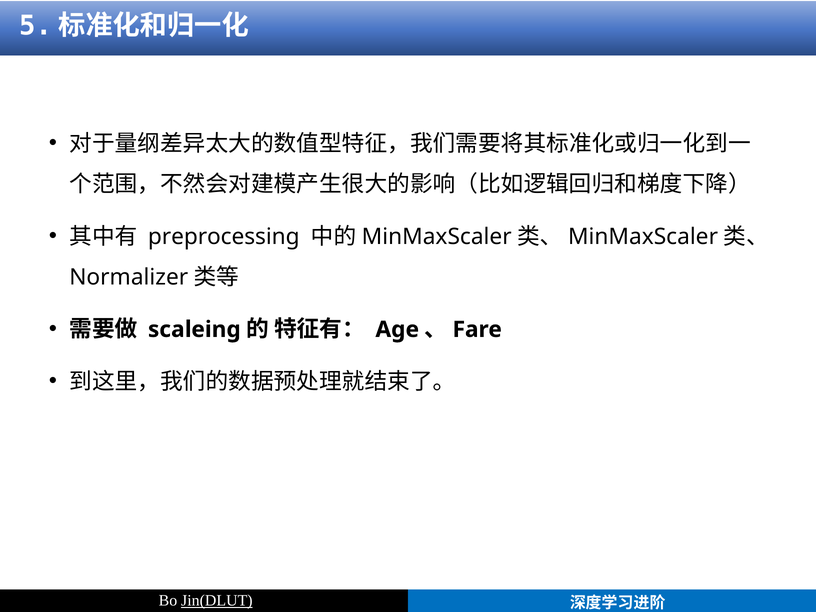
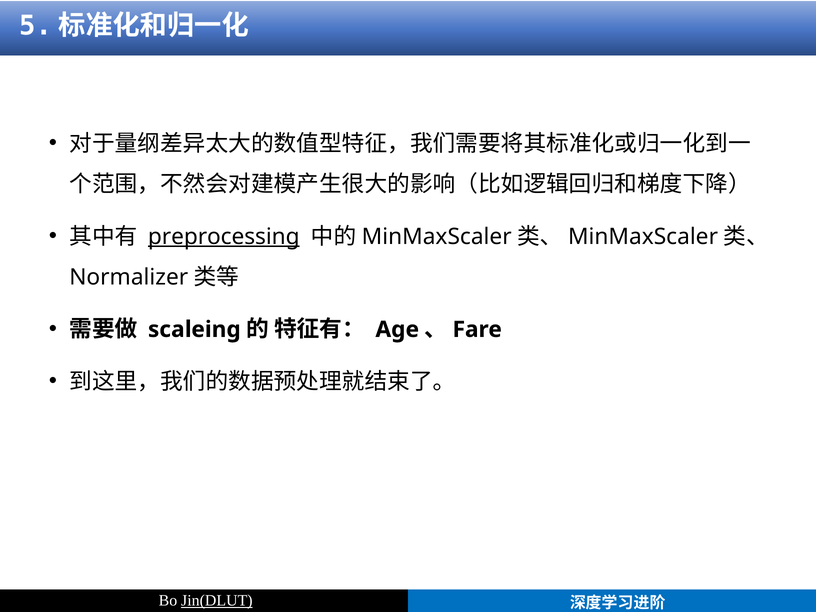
preprocessing underline: none -> present
